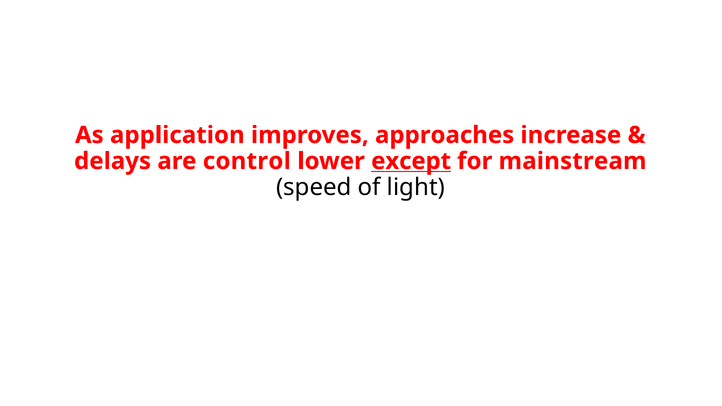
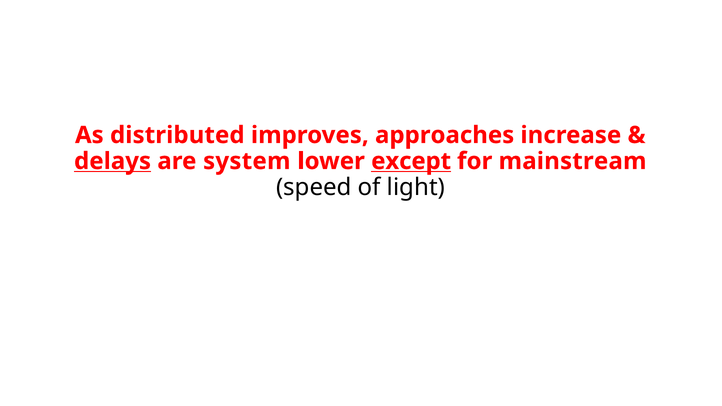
application: application -> distributed
delays underline: none -> present
control: control -> system
